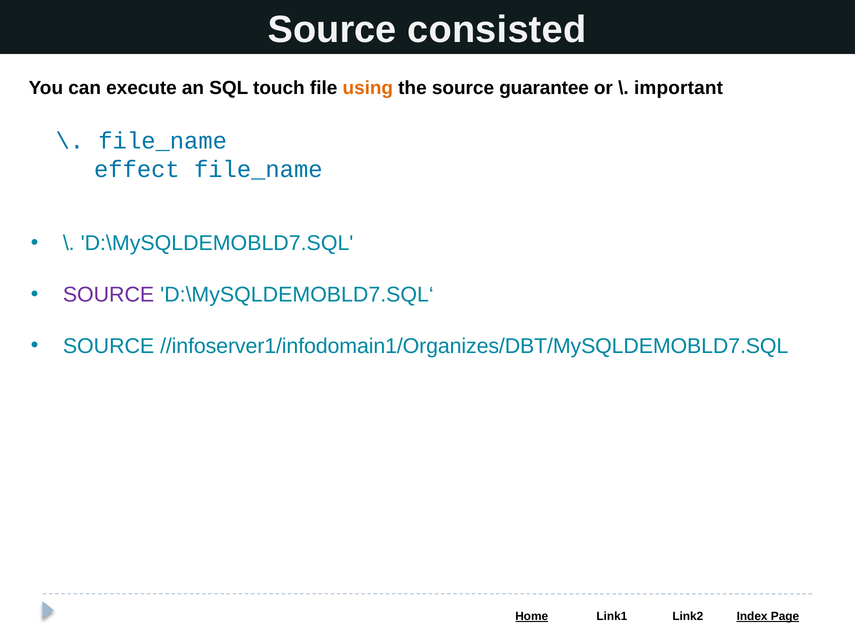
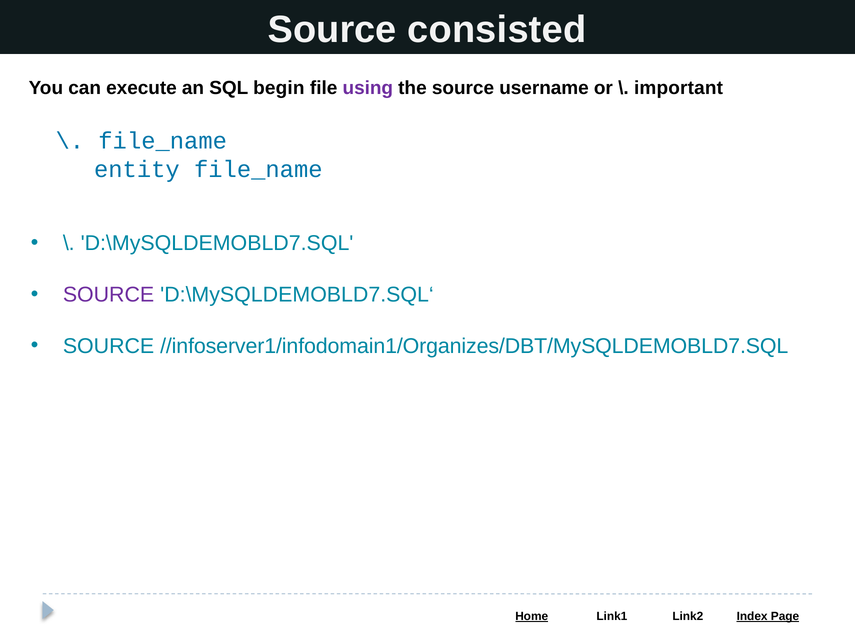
touch: touch -> begin
using colour: orange -> purple
guarantee: guarantee -> username
effect: effect -> entity
